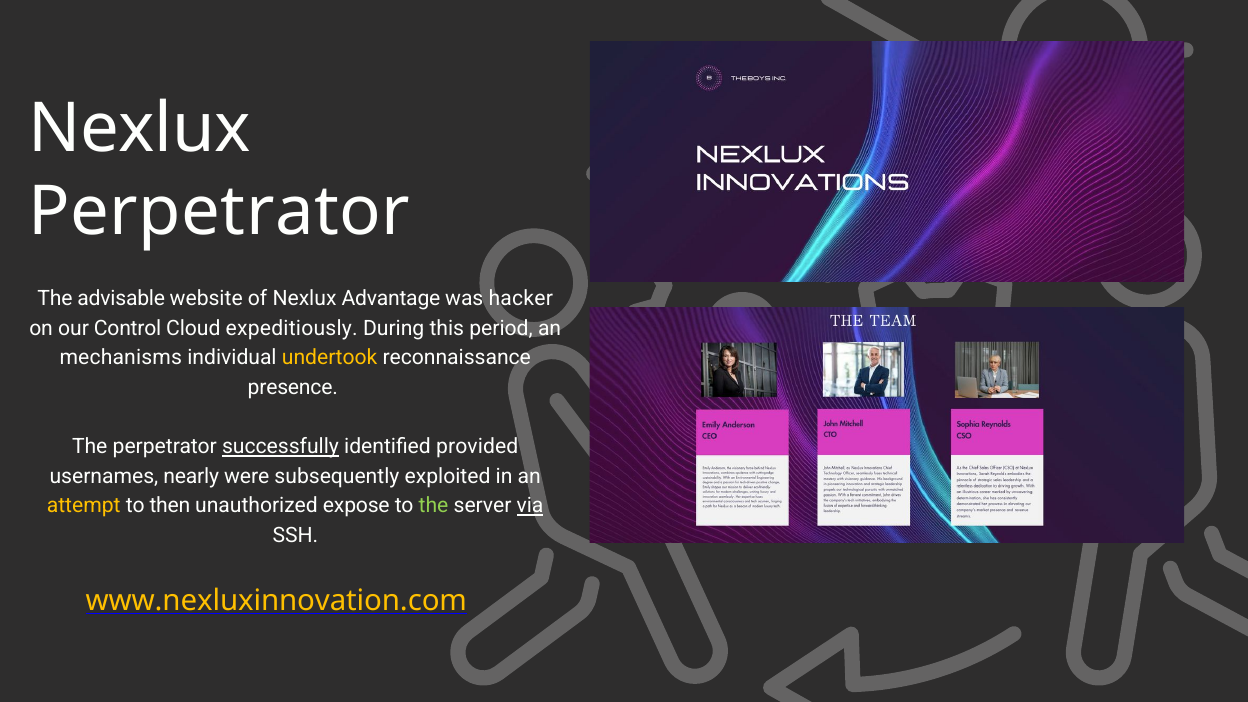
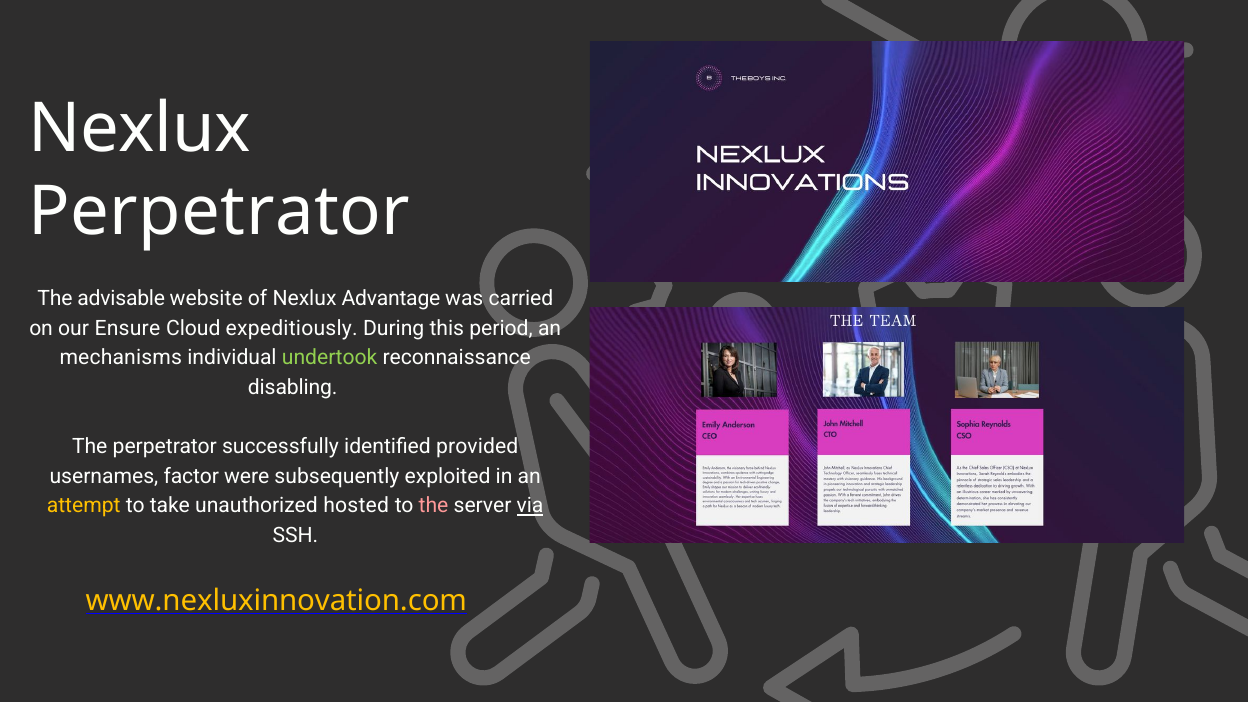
hacker: hacker -> carried
Control: Control -> Ensure
undertook colour: yellow -> light green
presence: presence -> disabling
successfully underline: present -> none
nearly: nearly -> factor
then: then -> take
expose: expose -> hosted
the at (434, 506) colour: light green -> pink
